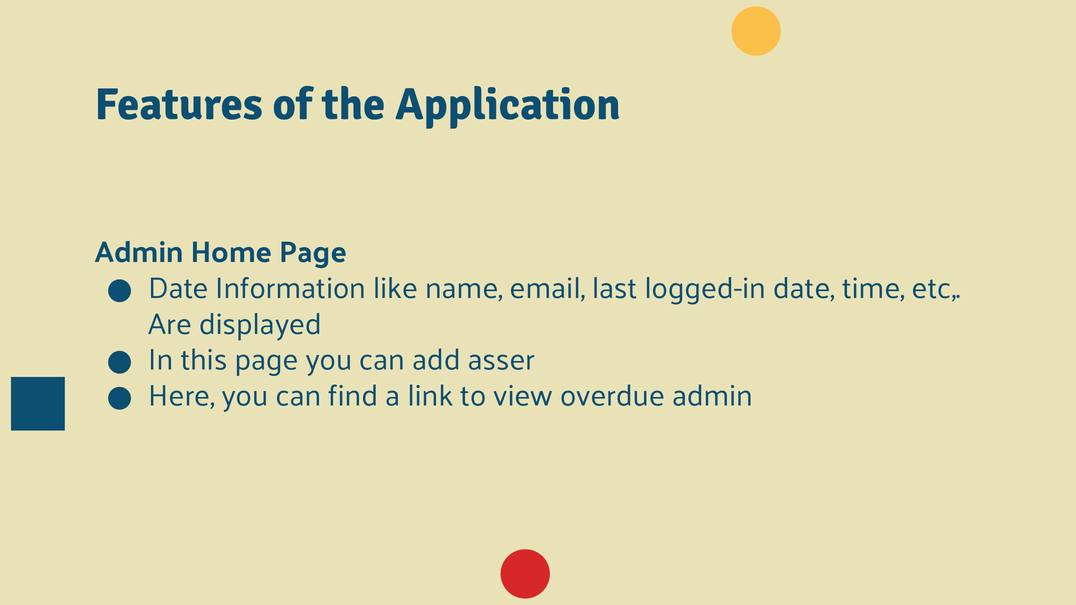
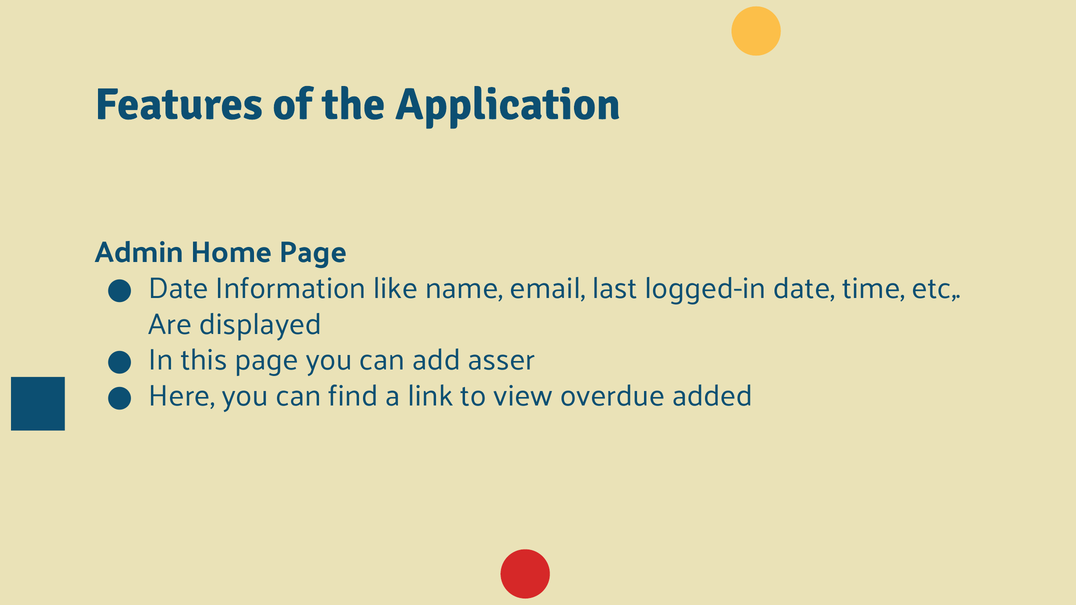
overdue admin: admin -> added
